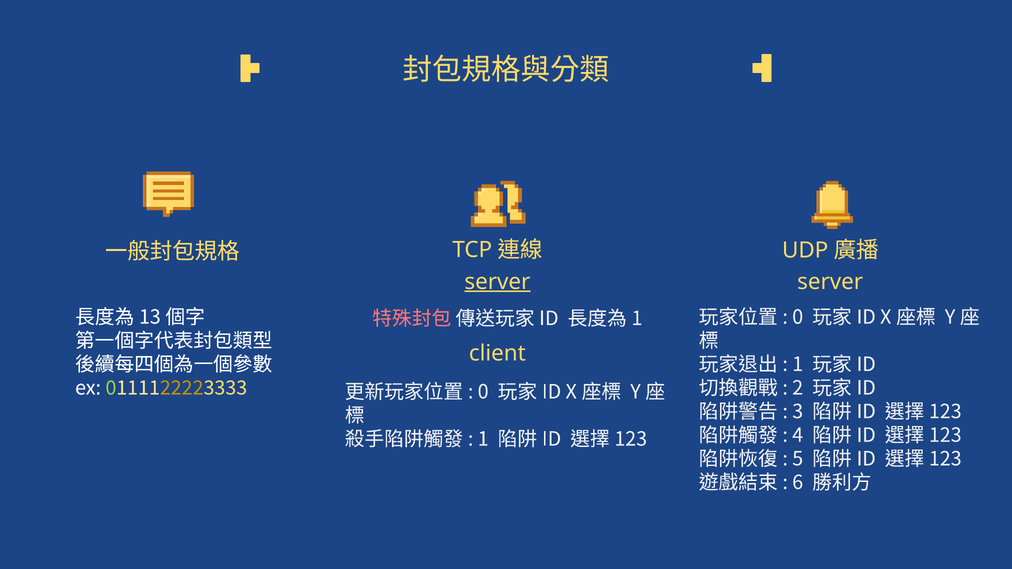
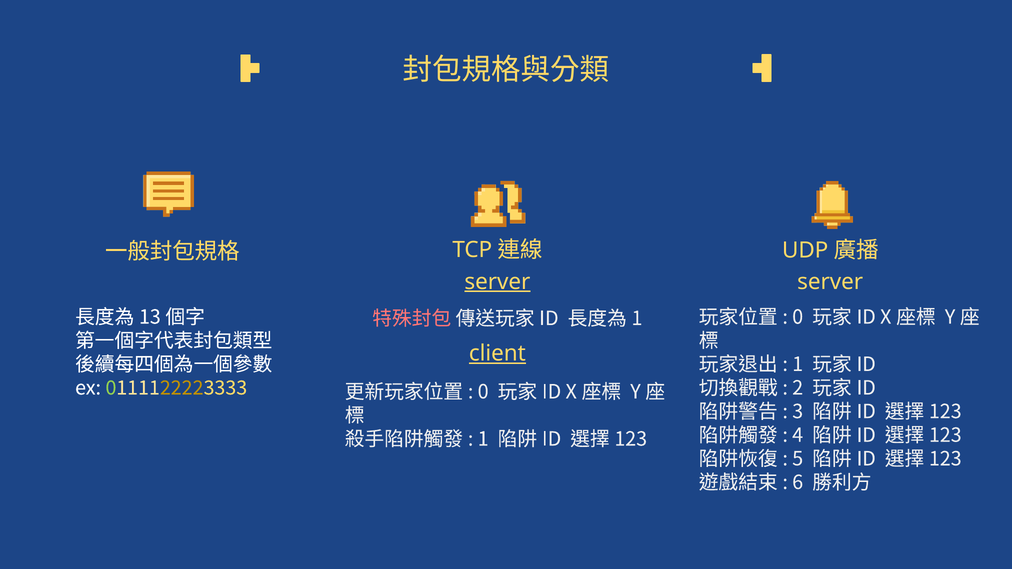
client underline: none -> present
